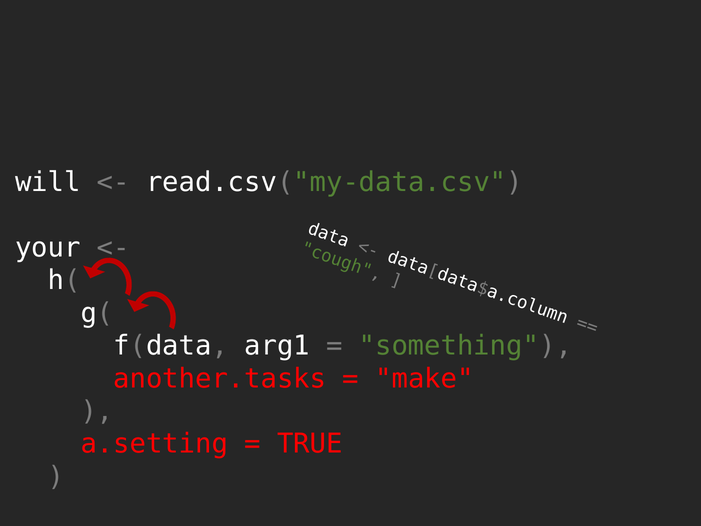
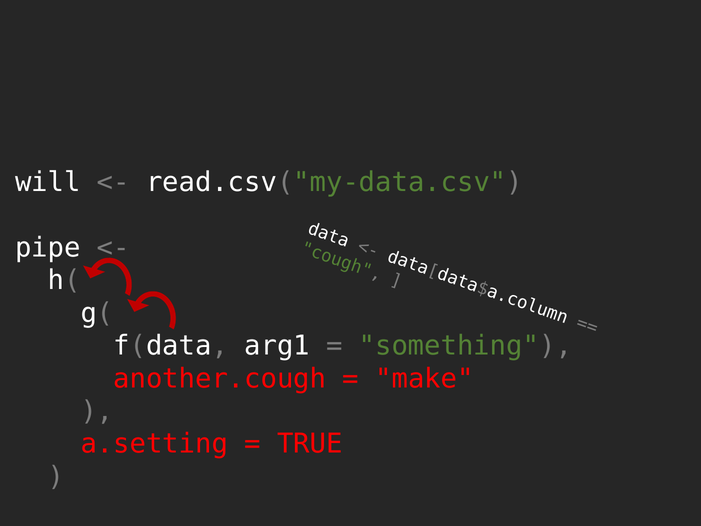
your: your -> pipe
another.tasks: another.tasks -> another.cough
